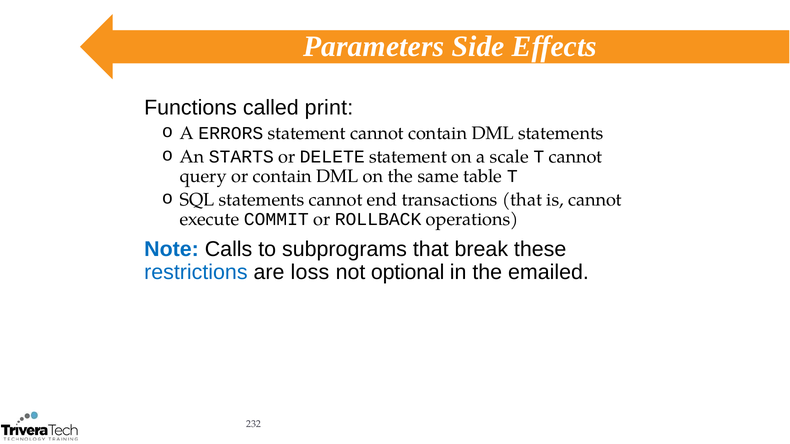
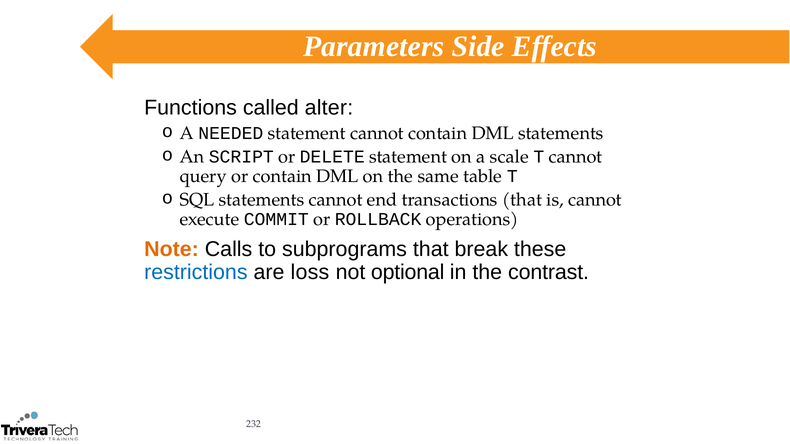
print: print -> alter
ERRORS: ERRORS -> NEEDED
STARTS: STARTS -> SCRIPT
Note colour: blue -> orange
emailed: emailed -> contrast
